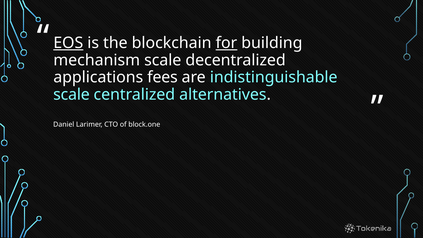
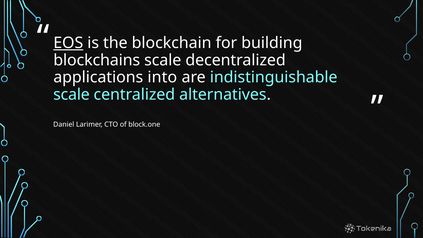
for underline: present -> none
mechanism: mechanism -> blockchains
fees: fees -> into
